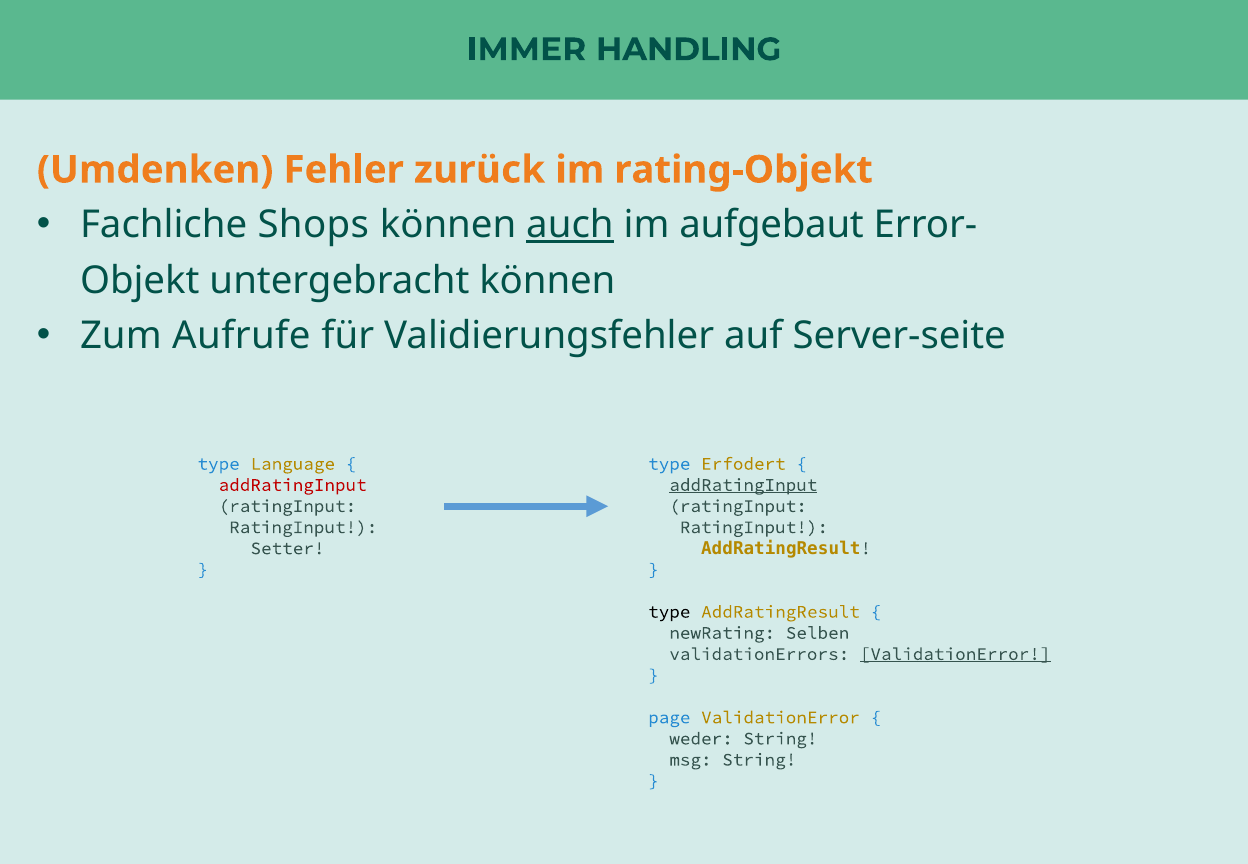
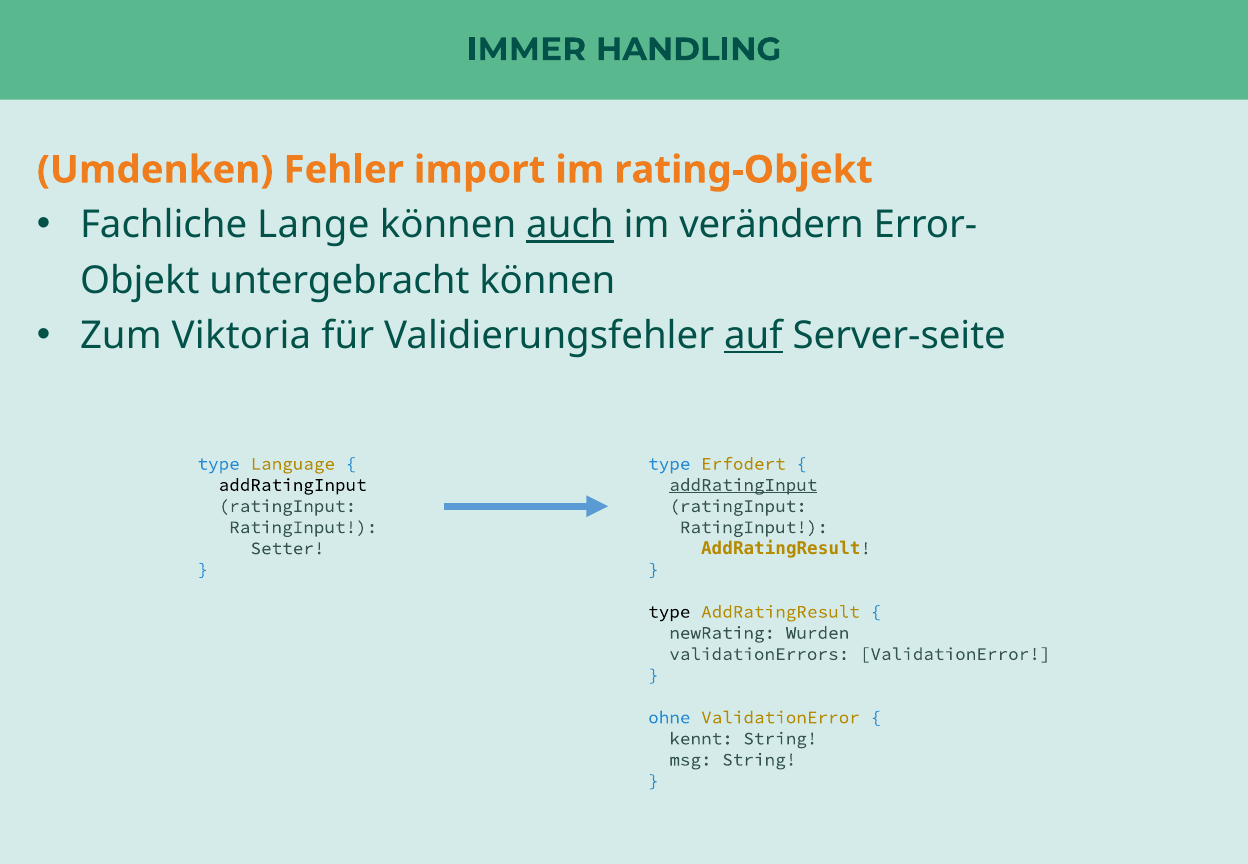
zurück: zurück -> import
Shops: Shops -> Lange
aufgebaut: aufgebaut -> verändern
Aufrufe: Aufrufe -> Viktoria
auf underline: none -> present
addRatingInput at (293, 485) colour: red -> black
Selben: Selben -> Wurden
ValidationError at (955, 654) underline: present -> none
page: page -> ohne
weder: weder -> kennt
